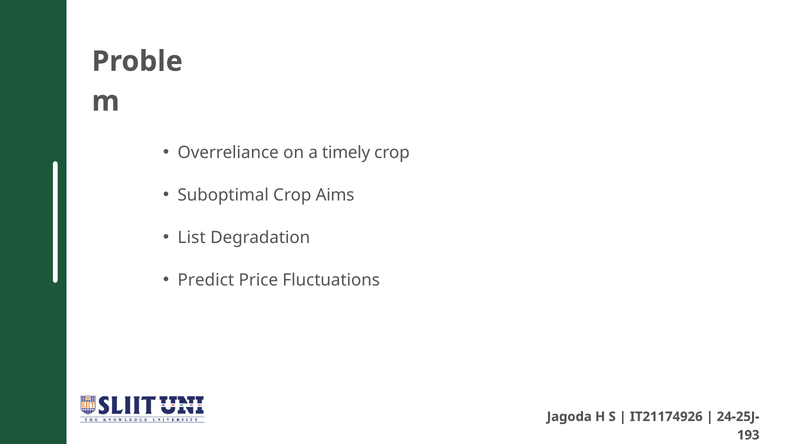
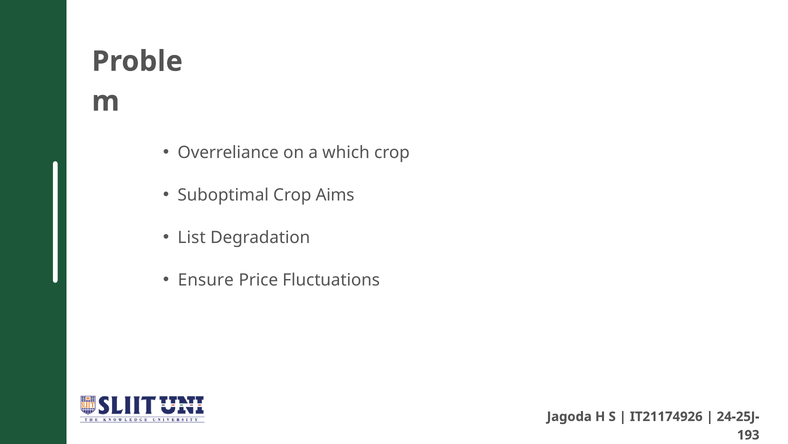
timely: timely -> which
Predict: Predict -> Ensure
